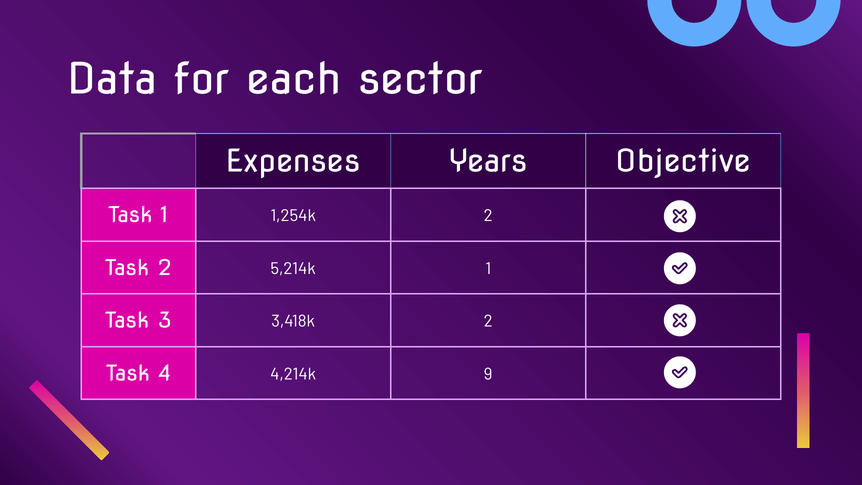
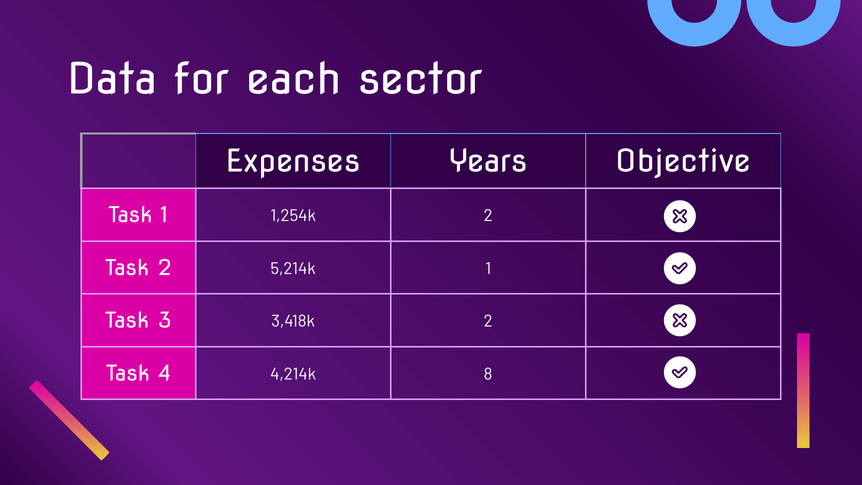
9: 9 -> 8
